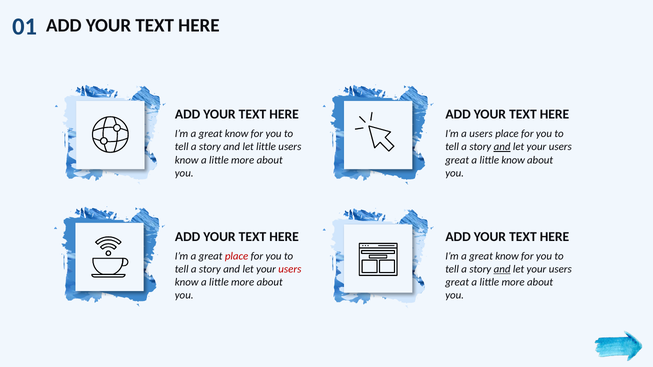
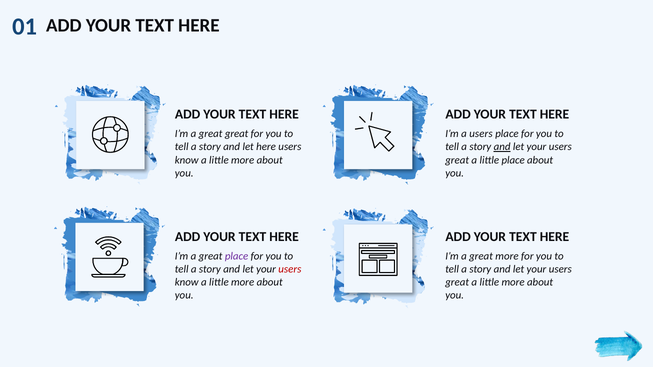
know at (237, 134): know -> great
let little: little -> here
little know: know -> place
place at (237, 256) colour: red -> purple
know at (507, 256): know -> more
and at (502, 269) underline: present -> none
